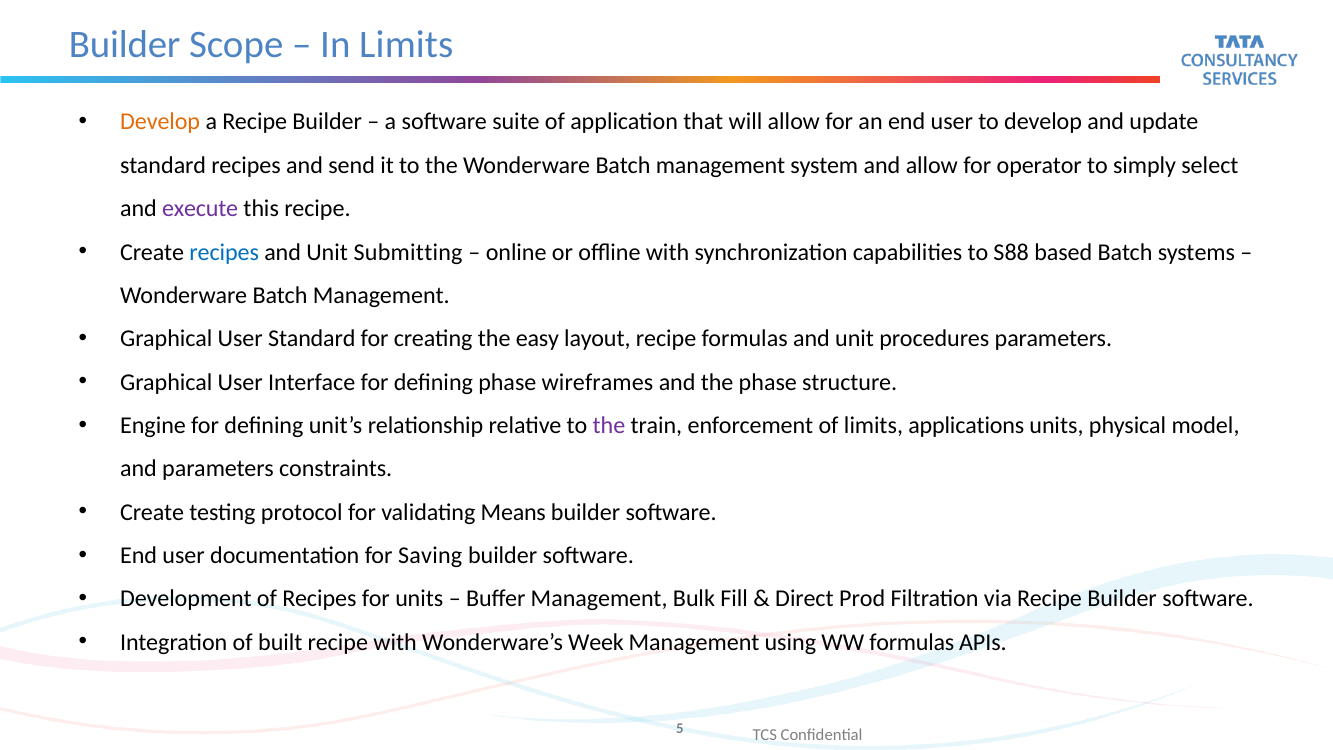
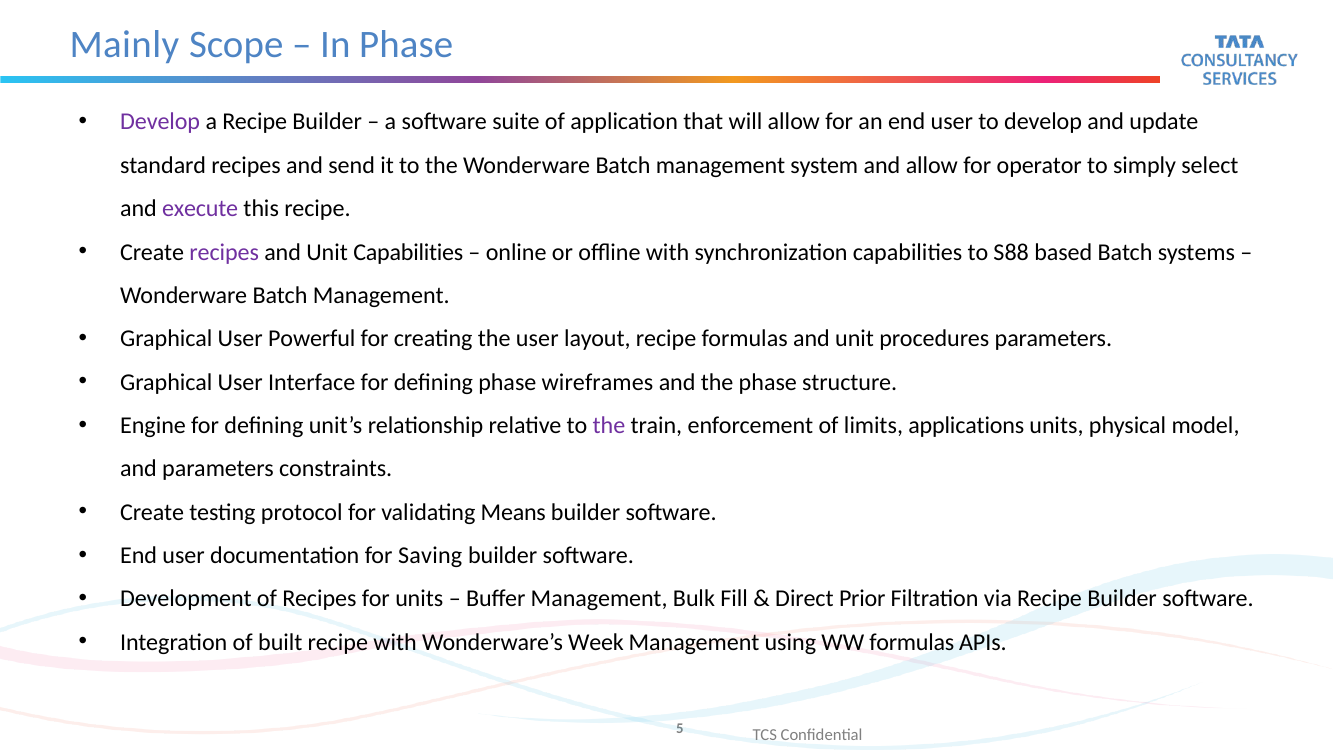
Builder at (125, 44): Builder -> Mainly
In Limits: Limits -> Phase
Develop at (160, 122) colour: orange -> purple
recipes at (224, 252) colour: blue -> purple
Unit Submitting: Submitting -> Capabilities
User Standard: Standard -> Powerful
the easy: easy -> user
Prod: Prod -> Prior
